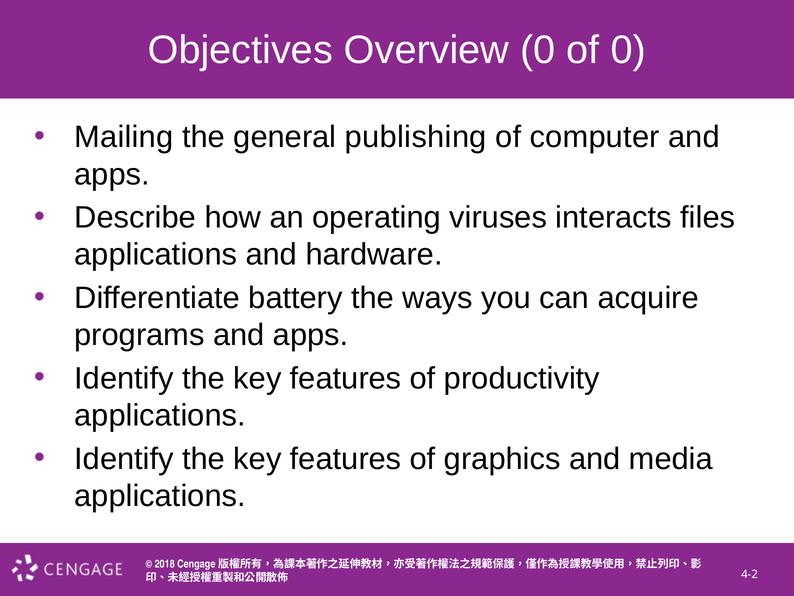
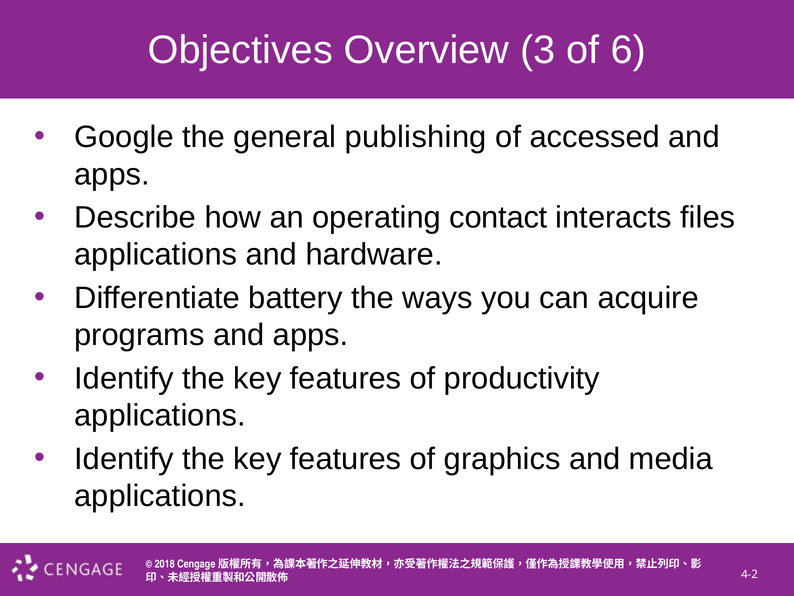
Overview 0: 0 -> 3
of 0: 0 -> 6
Mailing: Mailing -> Google
computer: computer -> accessed
viruses: viruses -> contact
